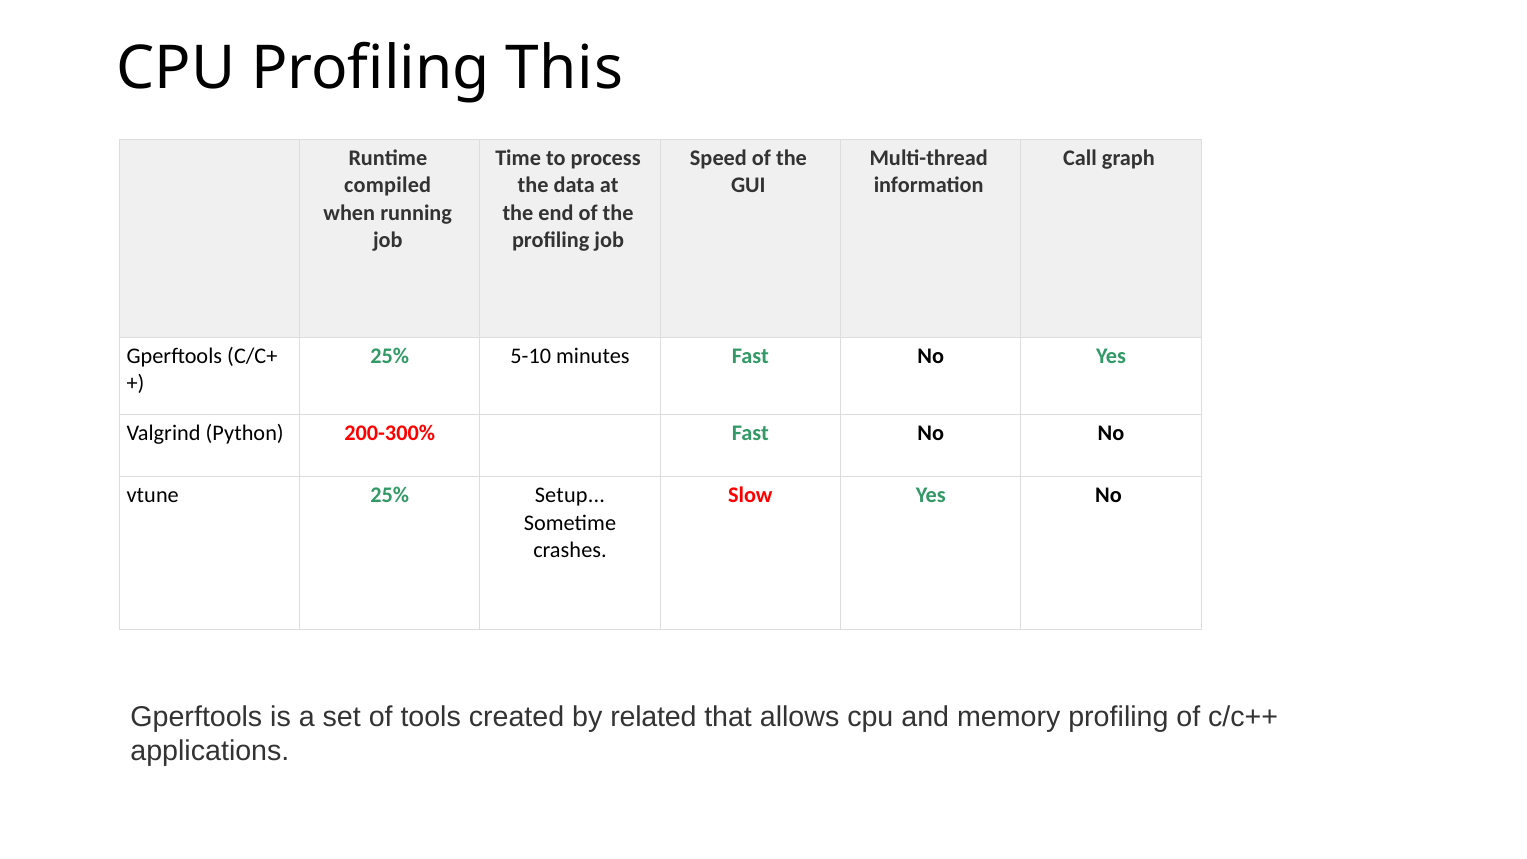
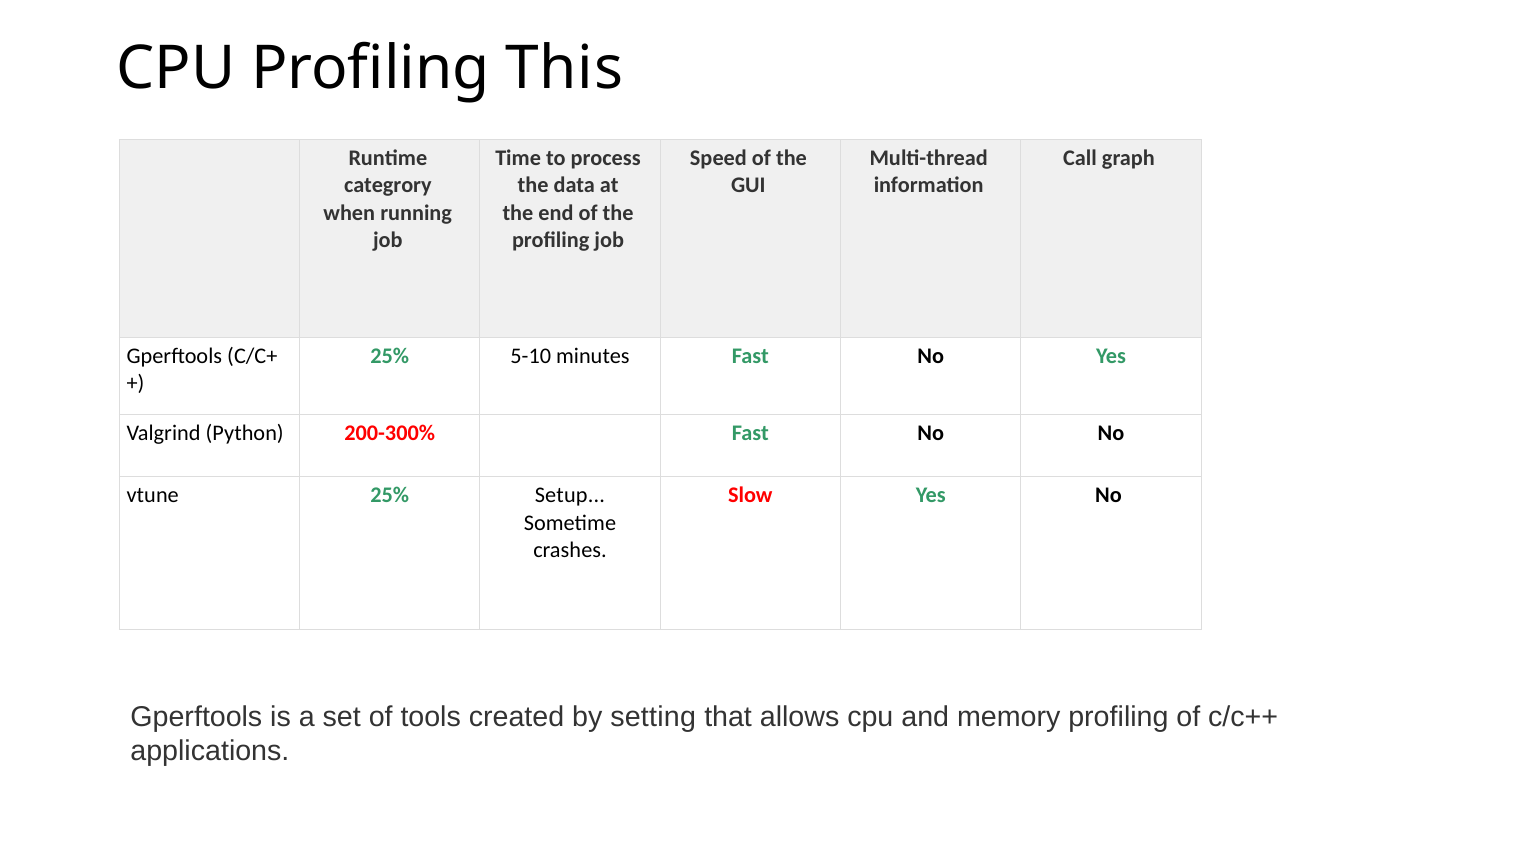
compiled: compiled -> categrory
related: related -> setting
